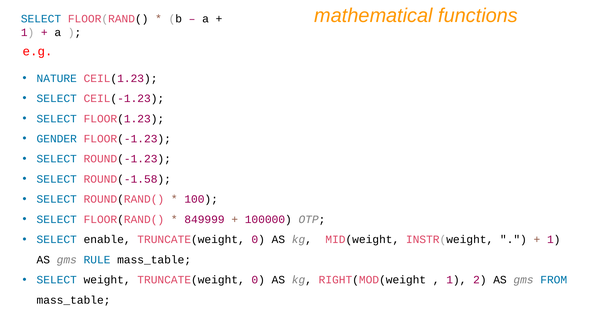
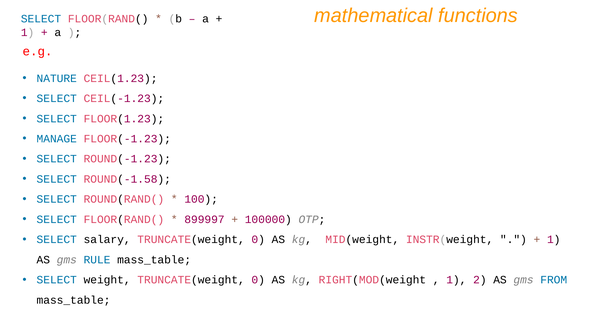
GENDER: GENDER -> MANAGE
849999: 849999 -> 899997
enable: enable -> salary
